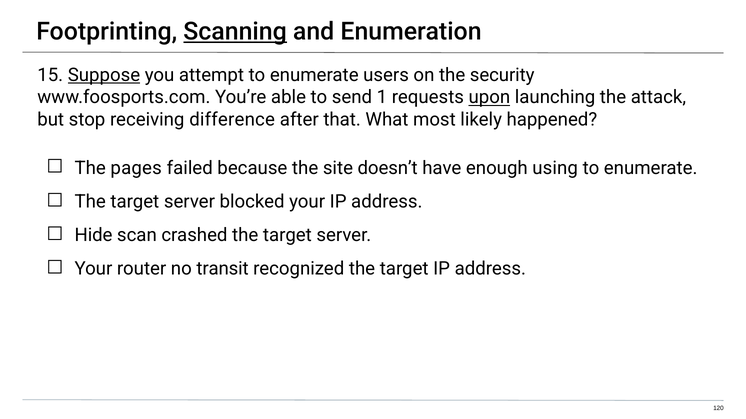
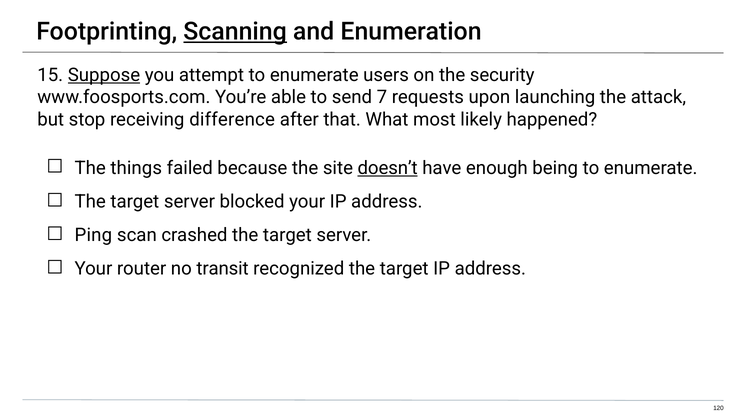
1: 1 -> 7
upon underline: present -> none
pages: pages -> things
doesn’t underline: none -> present
using: using -> being
Hide: Hide -> Ping
